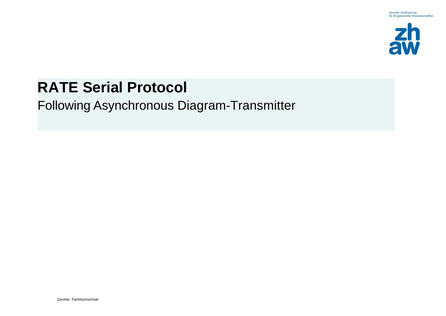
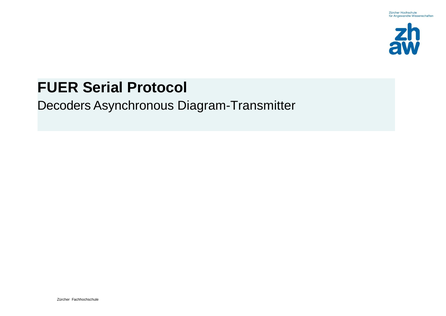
RATE: RATE -> FUER
Following: Following -> Decoders
